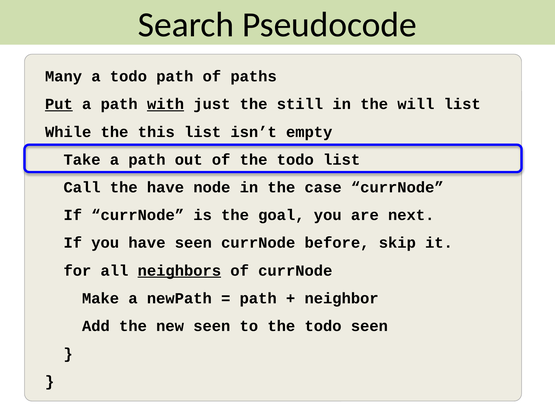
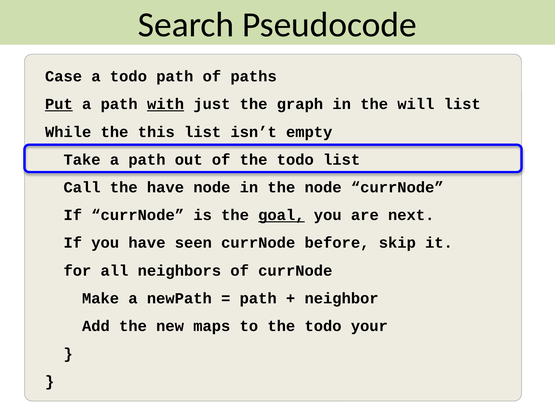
Many: Many -> Case
still: still -> graph
the case: case -> node
goal underline: none -> present
neighbors underline: present -> none
new seen: seen -> maps
todo seen: seen -> your
